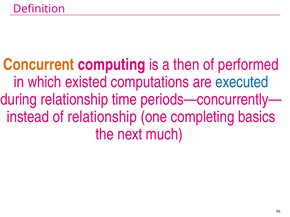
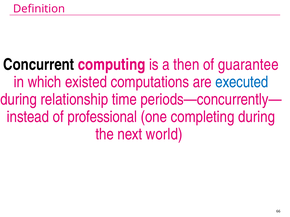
Concurrent colour: orange -> black
performed: performed -> guarantee
of relationship: relationship -> professional
completing basics: basics -> during
much: much -> world
